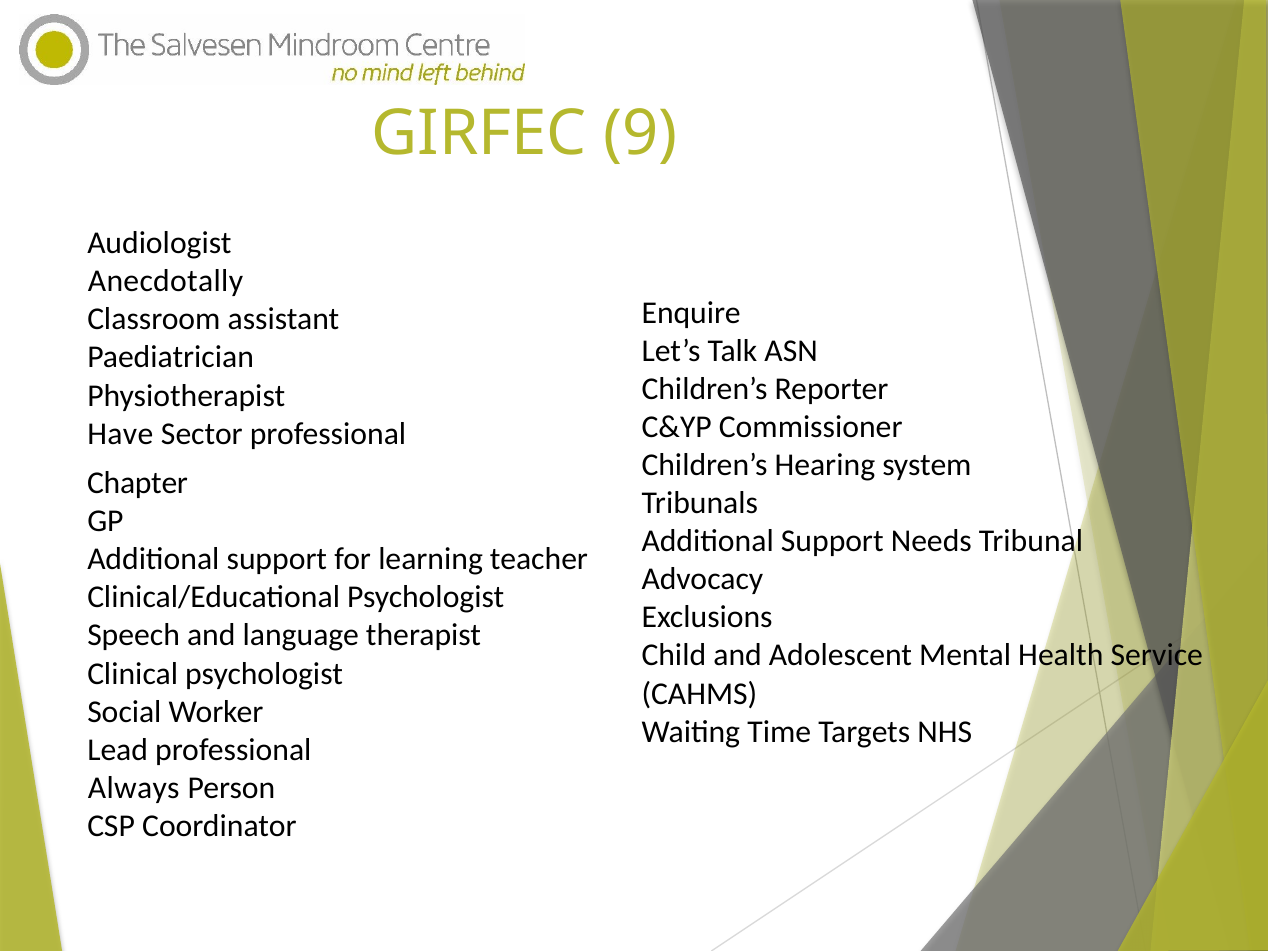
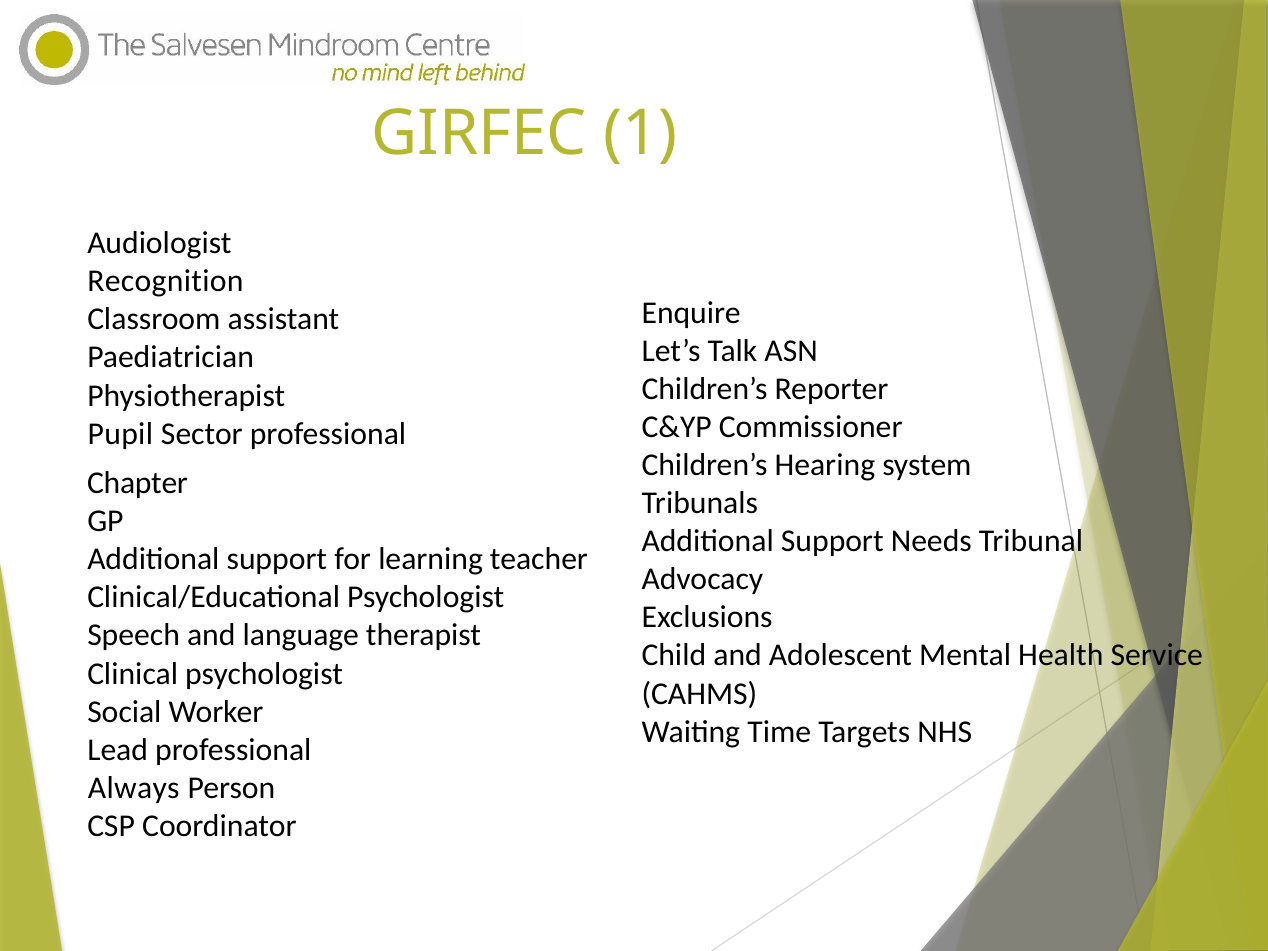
9: 9 -> 1
Anecdotally: Anecdotally -> Recognition
Have: Have -> Pupil
